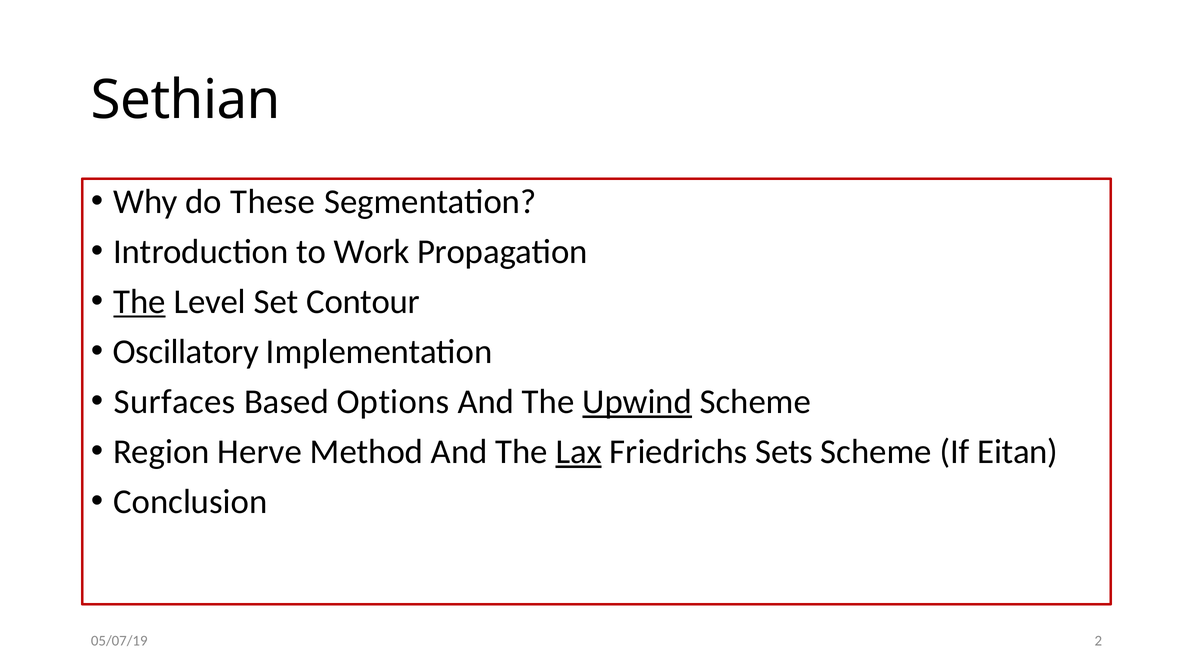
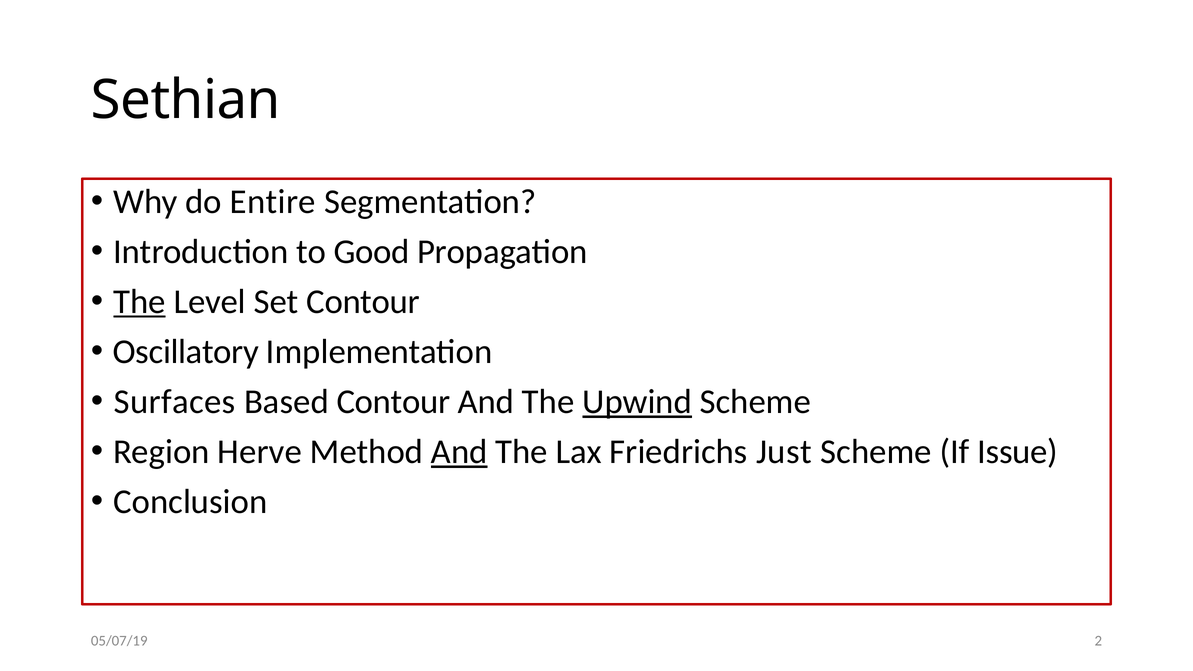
These: These -> Entire
Work: Work -> Good
Based Options: Options -> Contour
And at (459, 452) underline: none -> present
Lax underline: present -> none
Sets: Sets -> Just
Eitan: Eitan -> Issue
